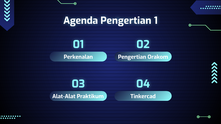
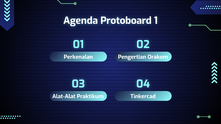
Agenda Pengertian: Pengertian -> Protoboard
